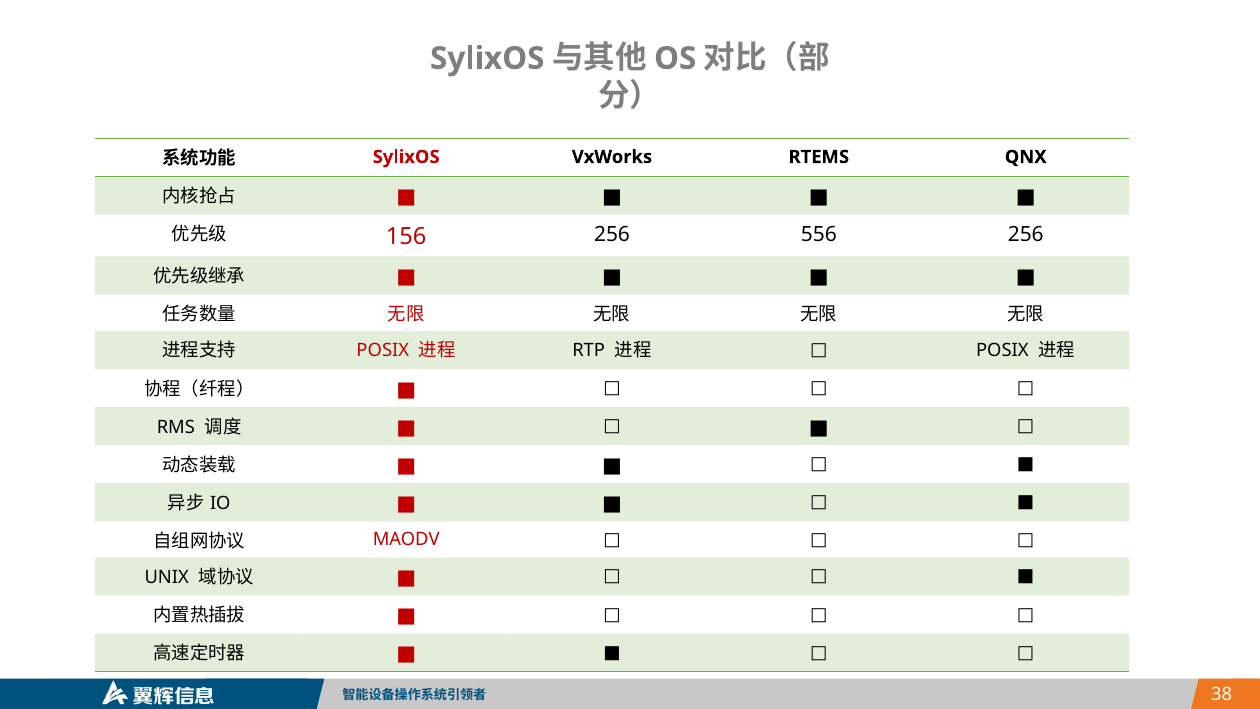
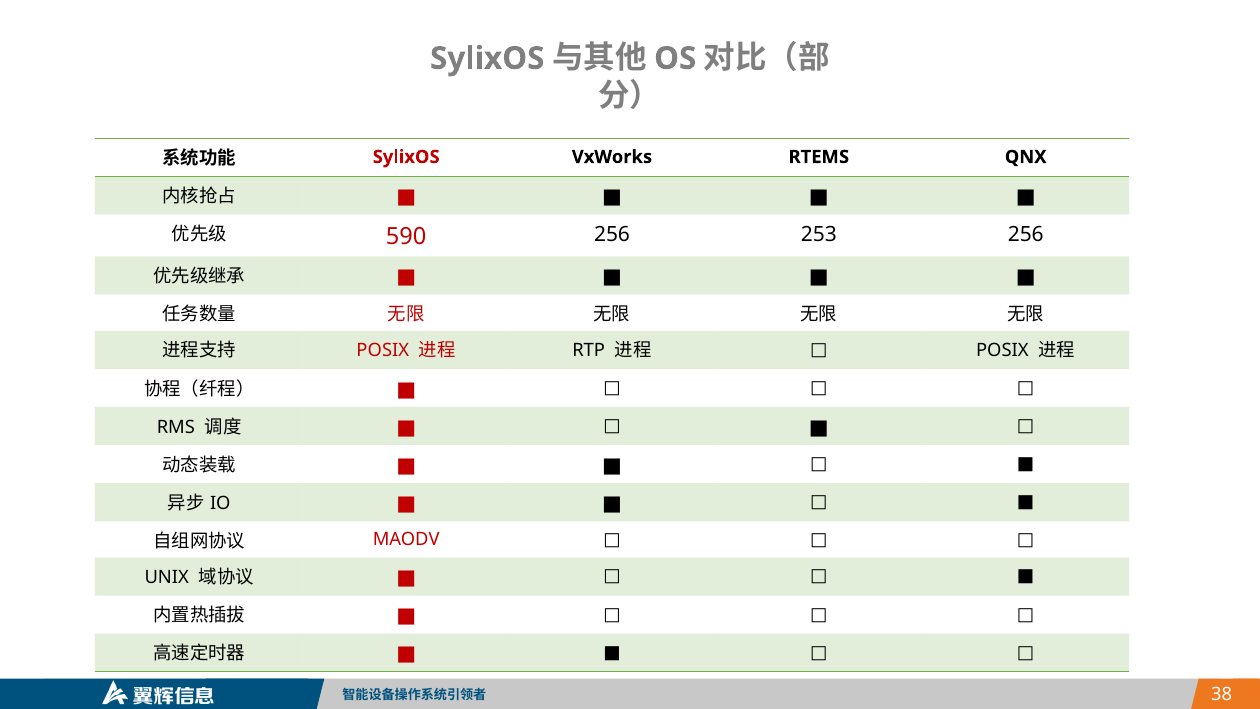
156: 156 -> 590
556: 556 -> 253
